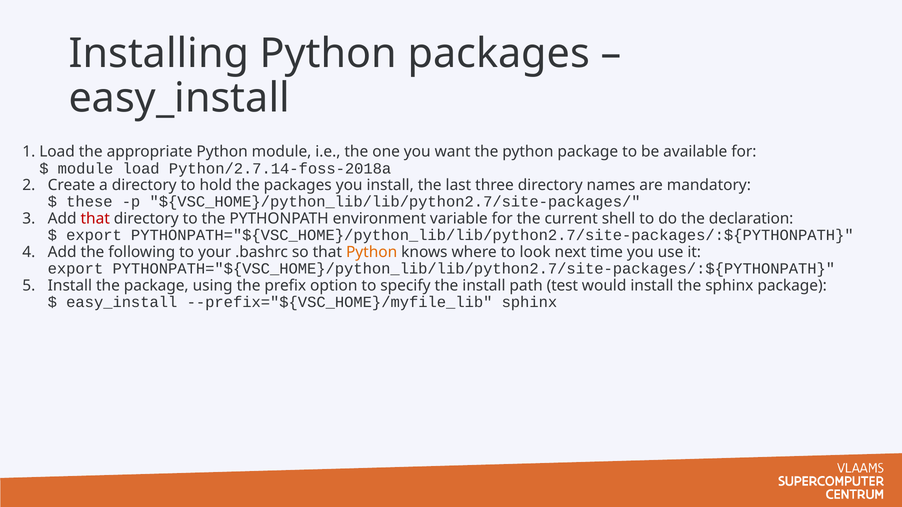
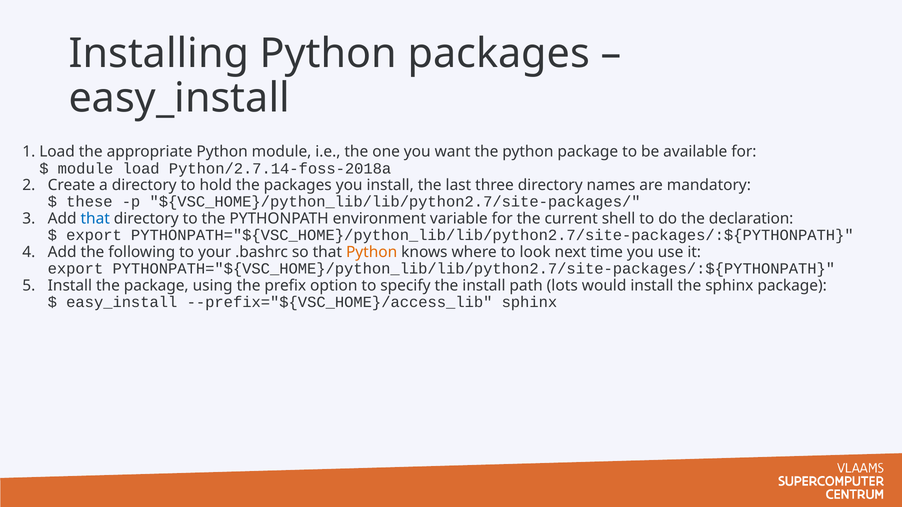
that at (95, 219) colour: red -> blue
test: test -> lots
--prefix="${VSC_HOME}/myfile_lib: --prefix="${VSC_HOME}/myfile_lib -> --prefix="${VSC_HOME}/access_lib
